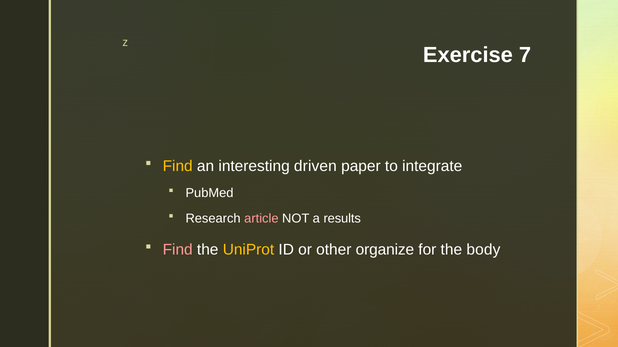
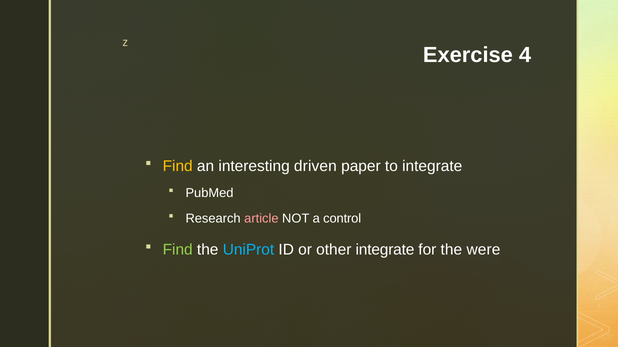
7: 7 -> 4
results: results -> control
Find at (178, 250) colour: pink -> light green
UniProt colour: yellow -> light blue
other organize: organize -> integrate
body: body -> were
